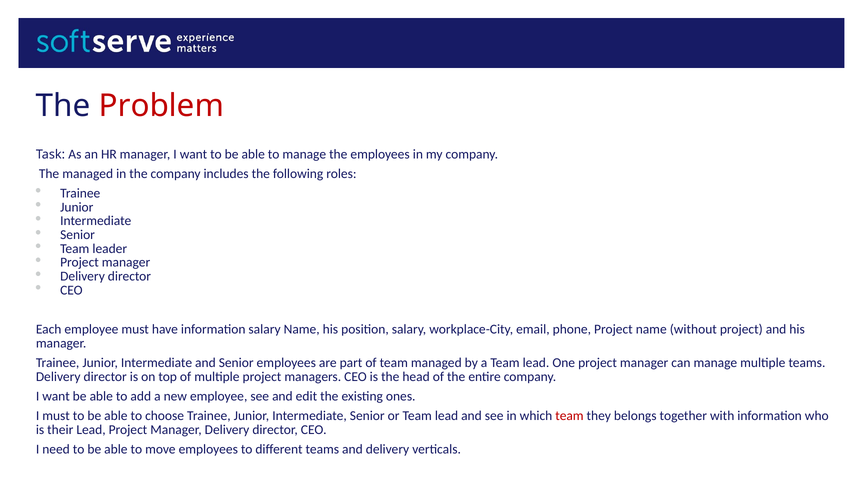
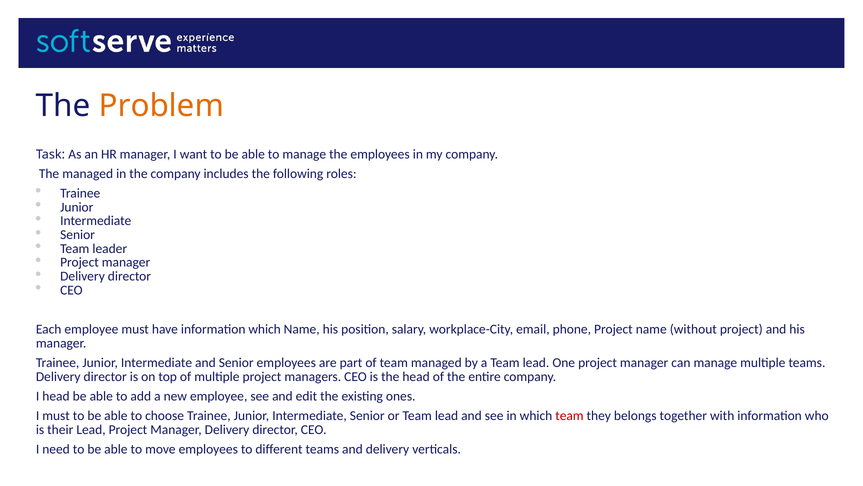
Problem colour: red -> orange
information salary: salary -> which
want at (56, 396): want -> head
